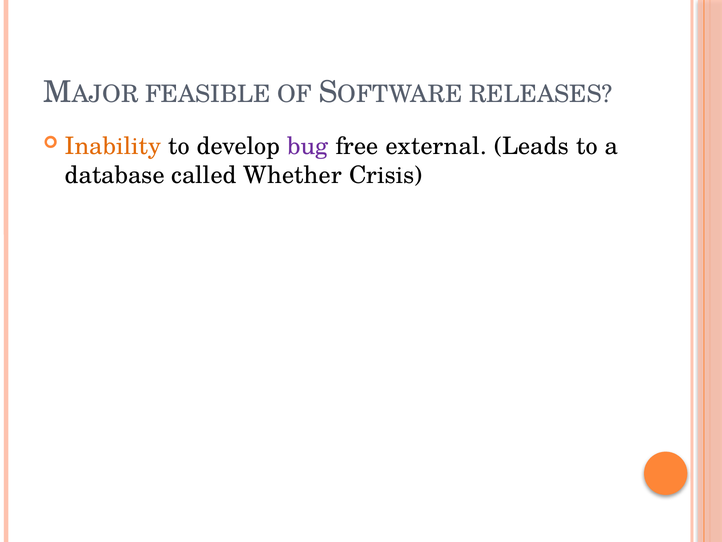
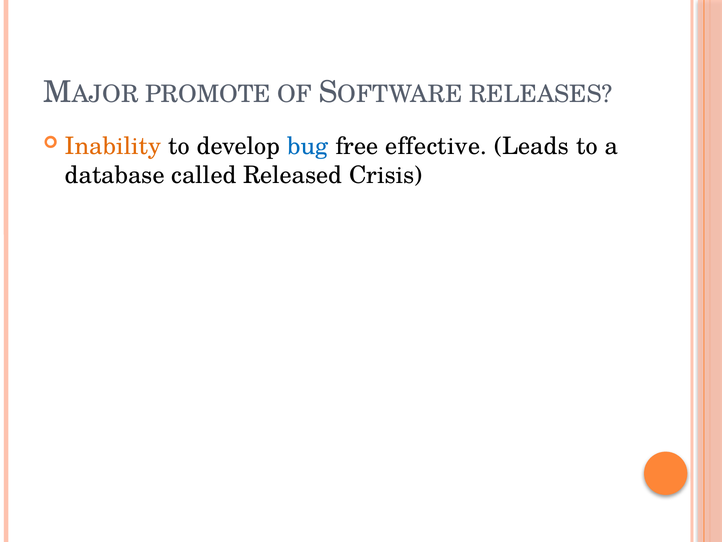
FEASIBLE: FEASIBLE -> PROMOTE
bug colour: purple -> blue
external: external -> effective
Whether: Whether -> Released
